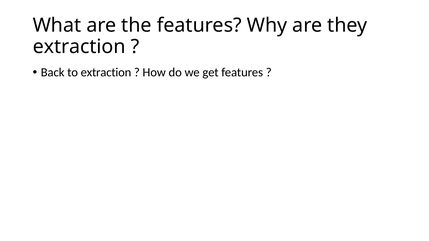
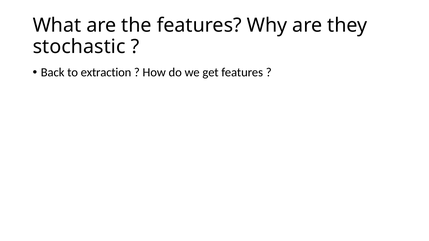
extraction at (79, 47): extraction -> stochastic
